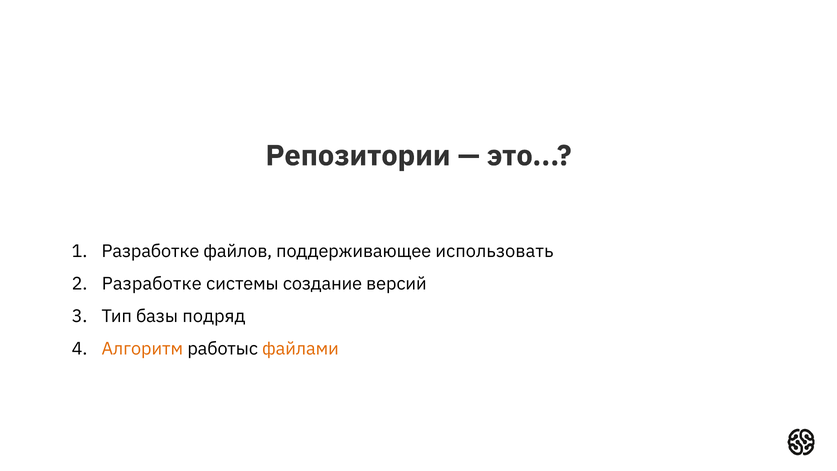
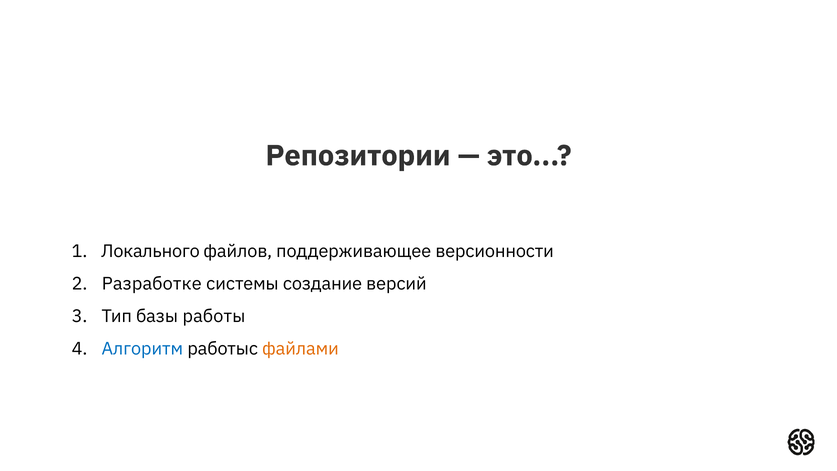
Разработке at (150, 251): Разработке -> Локального
использовать: использовать -> версионности
подряд: подряд -> работы
Алгоритм colour: orange -> blue
